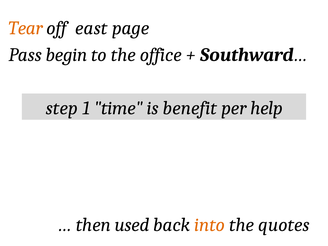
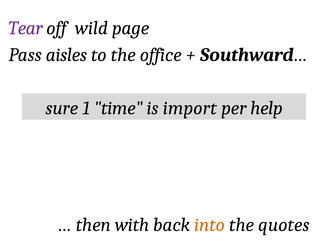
Tear colour: orange -> purple
east: east -> wild
begin: begin -> aisles
step: step -> sure
benefit: benefit -> import
used: used -> with
